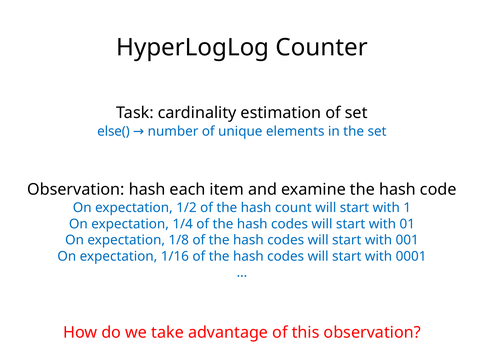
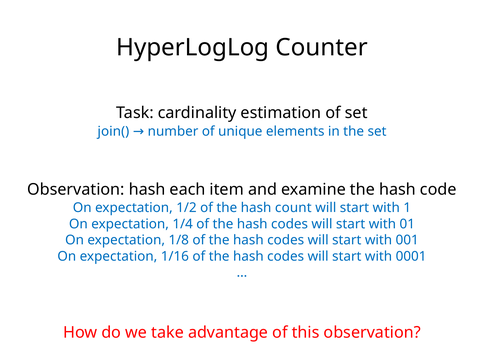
else(: else( -> join(
